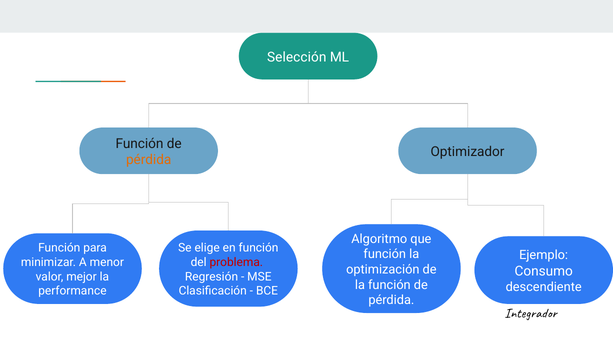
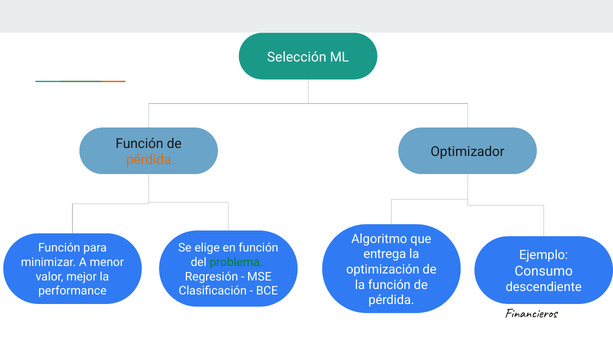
función at (385, 254): función -> entrega
problema colour: red -> green
Integrador: Integrador -> Financieros
